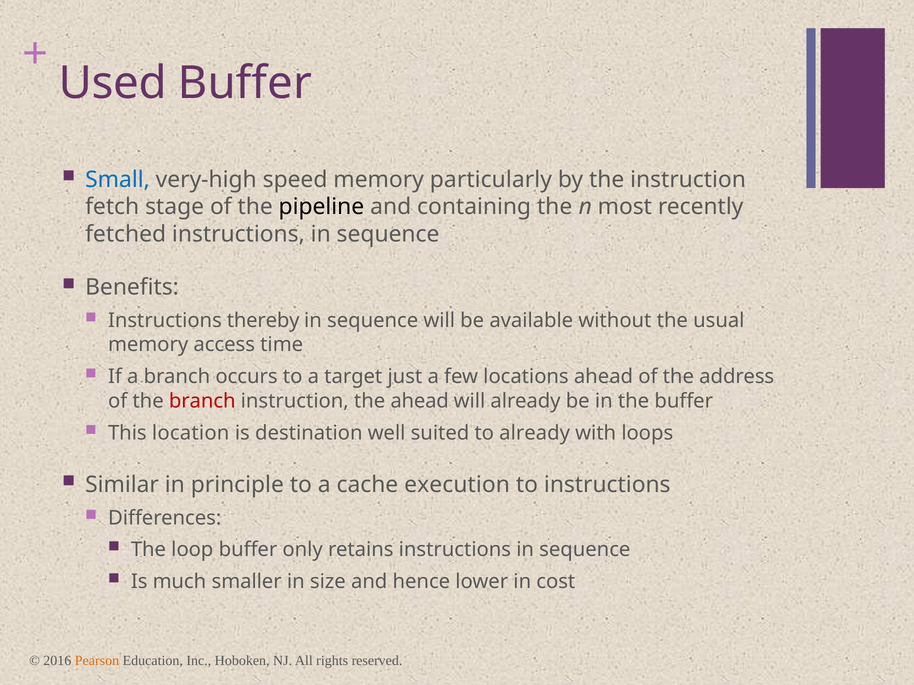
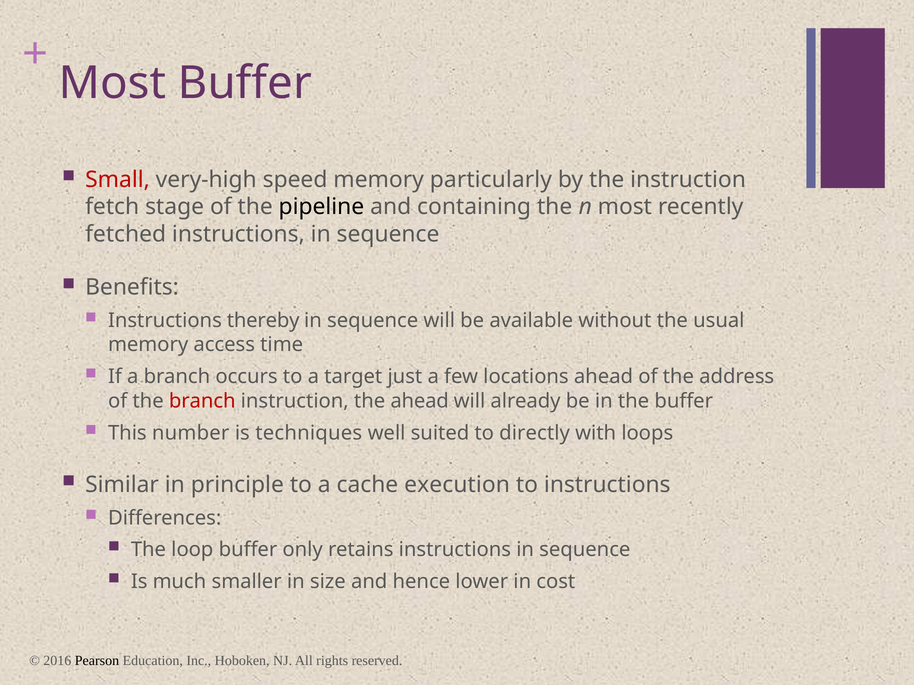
Used at (113, 83): Used -> Most
Small colour: blue -> red
location: location -> number
destination: destination -> techniques
to already: already -> directly
Pearson colour: orange -> black
